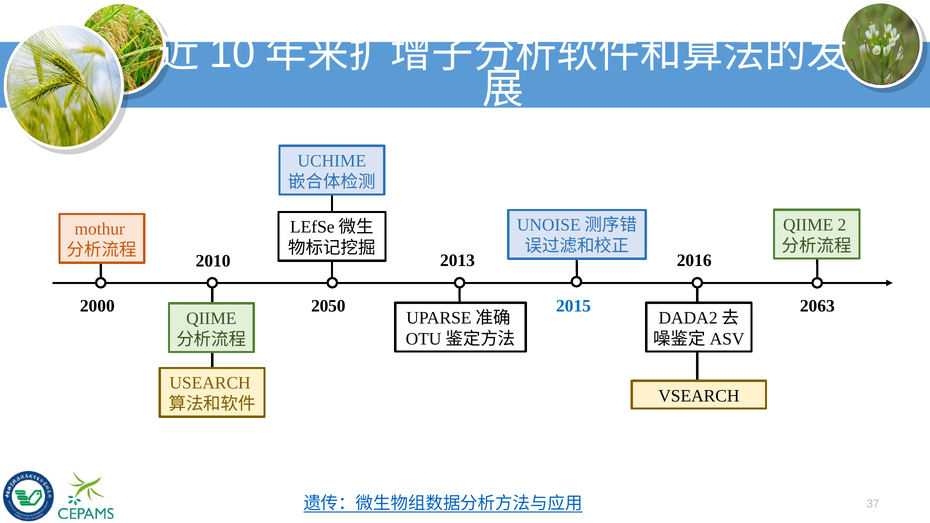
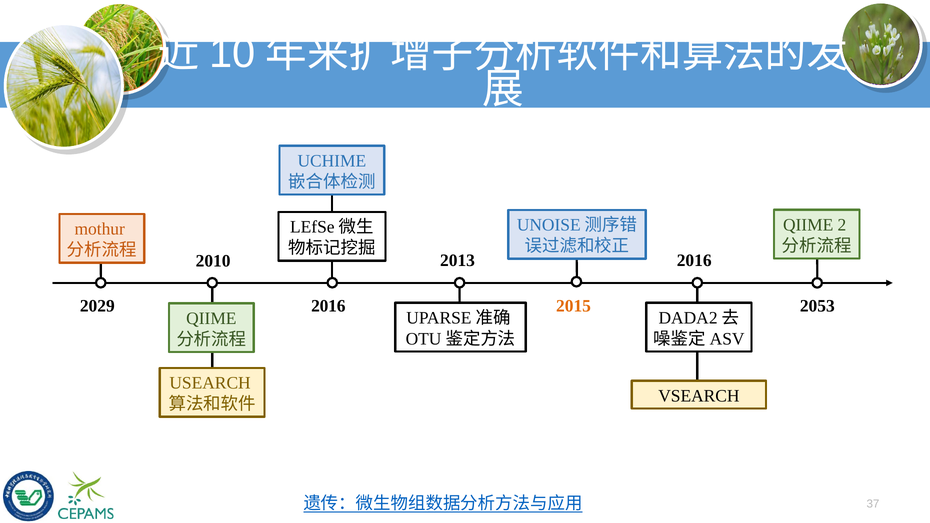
2000: 2000 -> 2029
2050 at (328, 306): 2050 -> 2016
2063: 2063 -> 2053
2015 colour: blue -> orange
